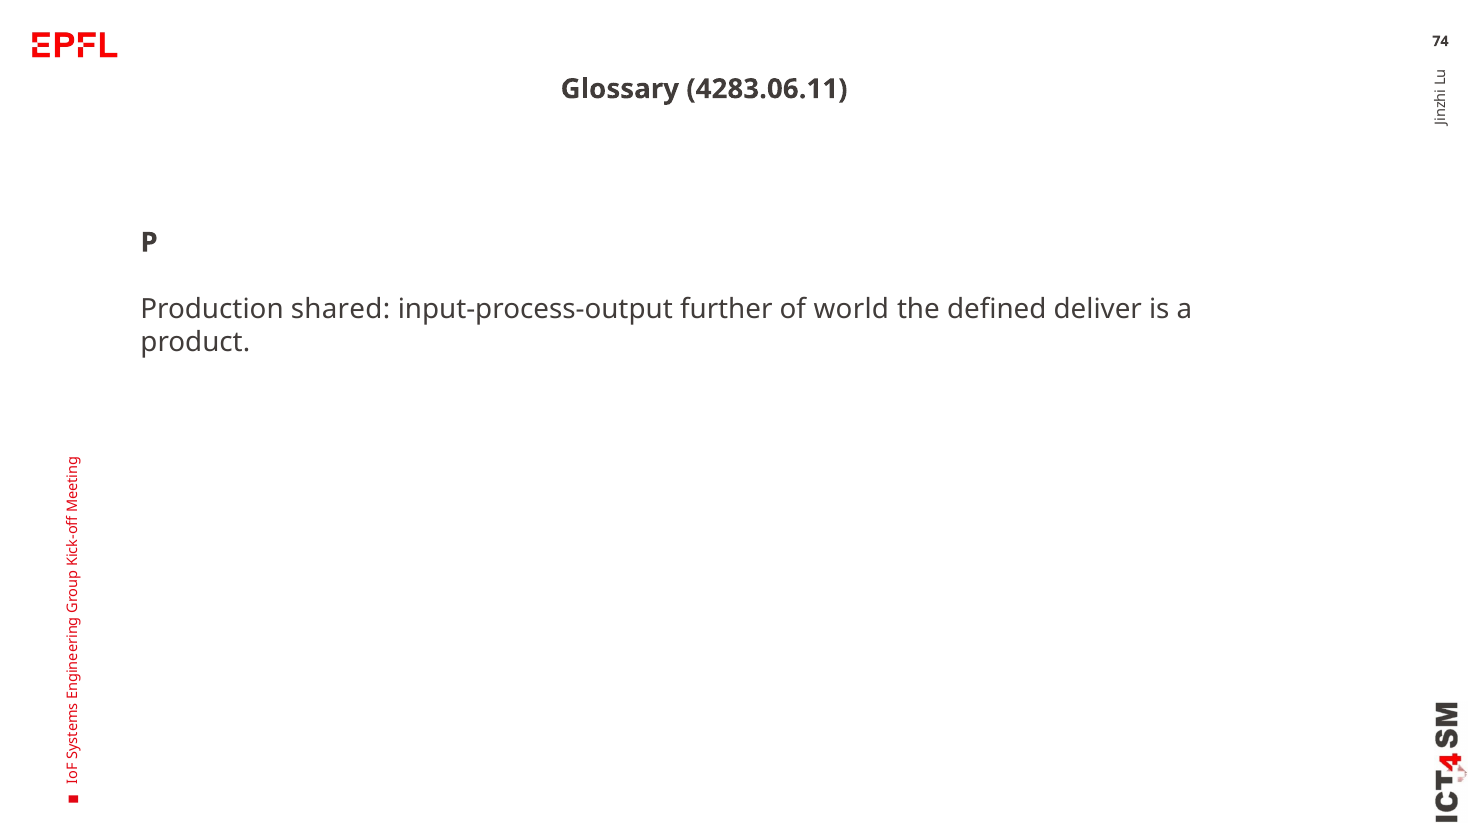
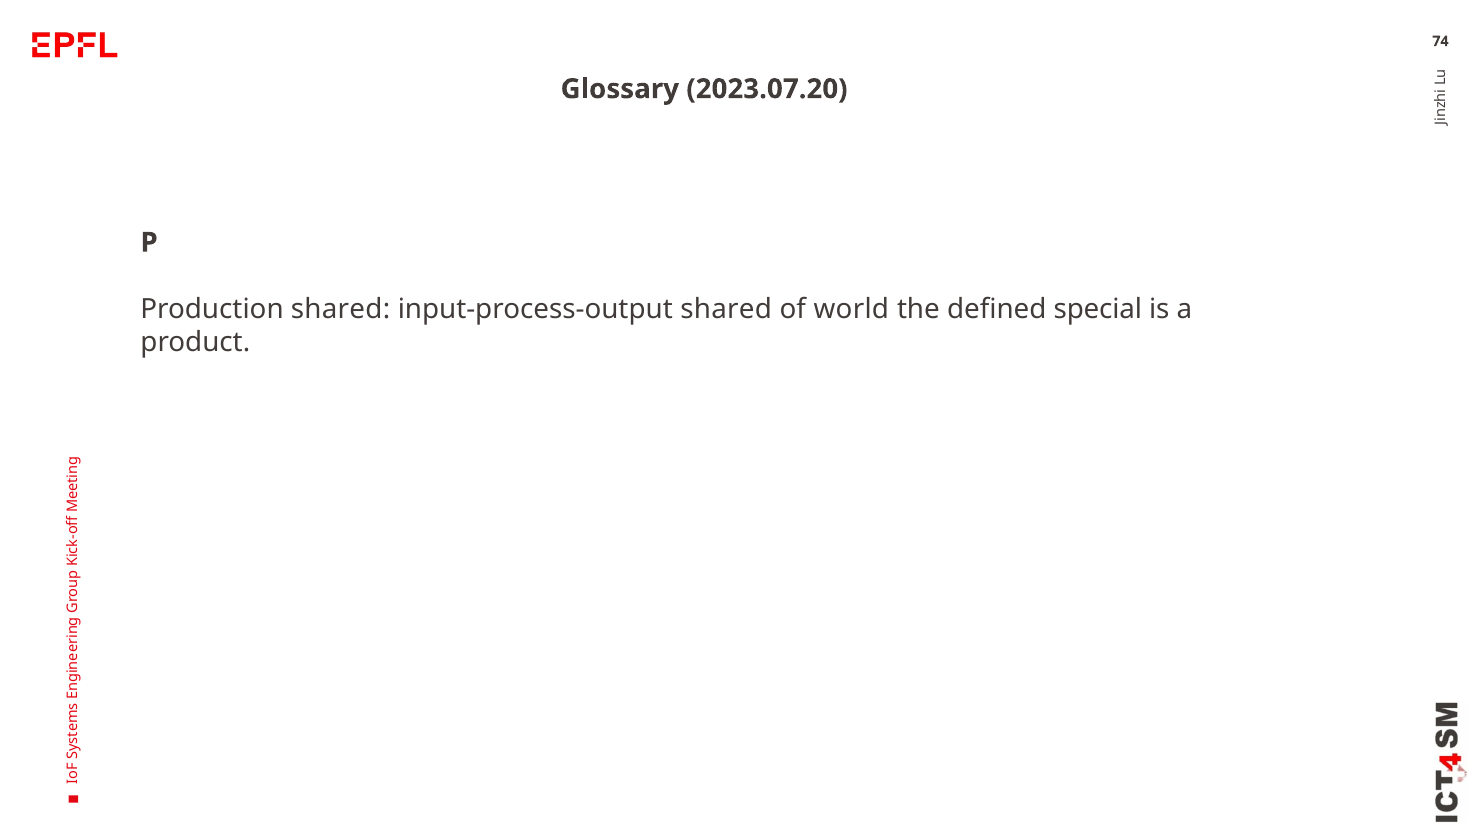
4283.06.11: 4283.06.11 -> 2023.07.20
input-process-output further: further -> shared
deliver: deliver -> special
